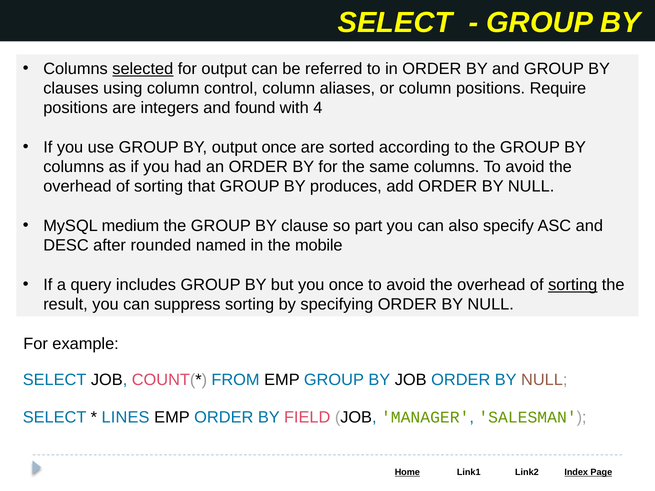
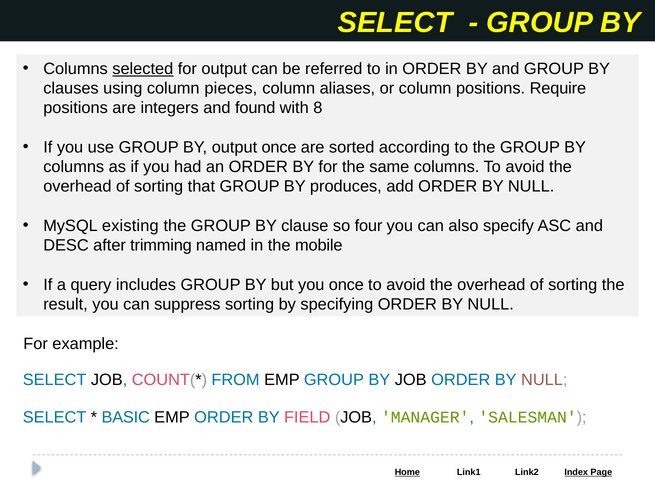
control: control -> pieces
4: 4 -> 8
medium: medium -> existing
part: part -> four
rounded: rounded -> trimming
sorting at (573, 285) underline: present -> none
LINES: LINES -> BASIC
